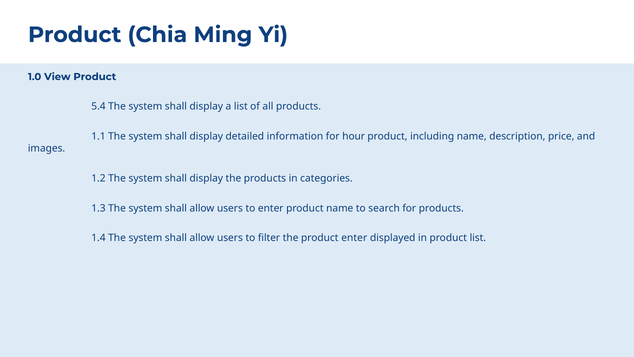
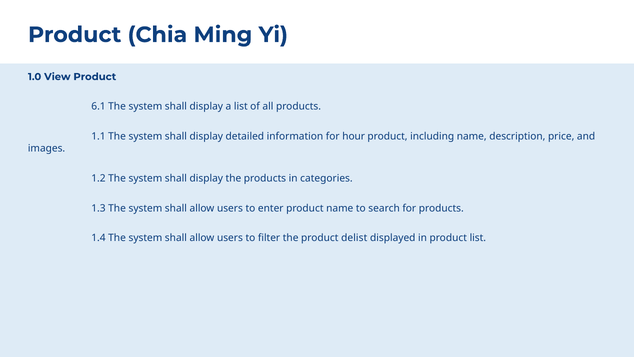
5.4: 5.4 -> 6.1
product enter: enter -> delist
